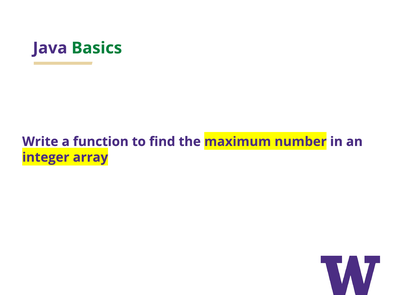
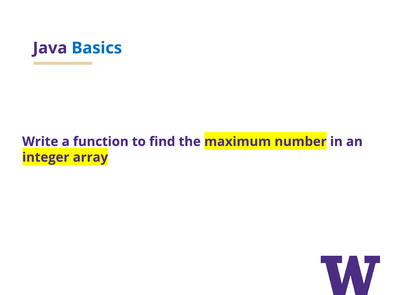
Basics colour: green -> blue
